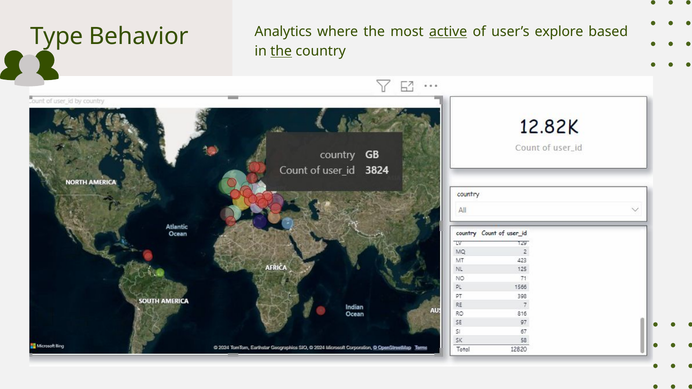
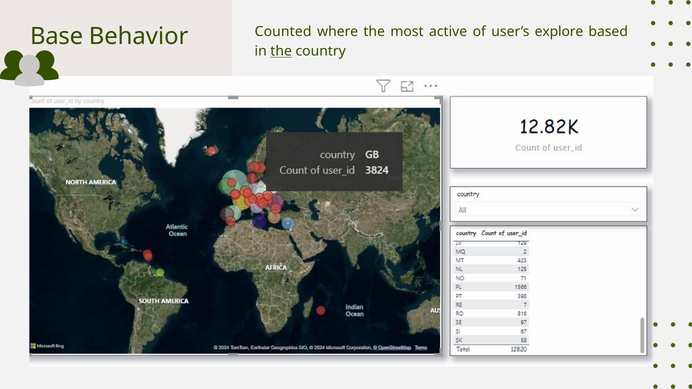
Type: Type -> Base
Analytics: Analytics -> Counted
active underline: present -> none
